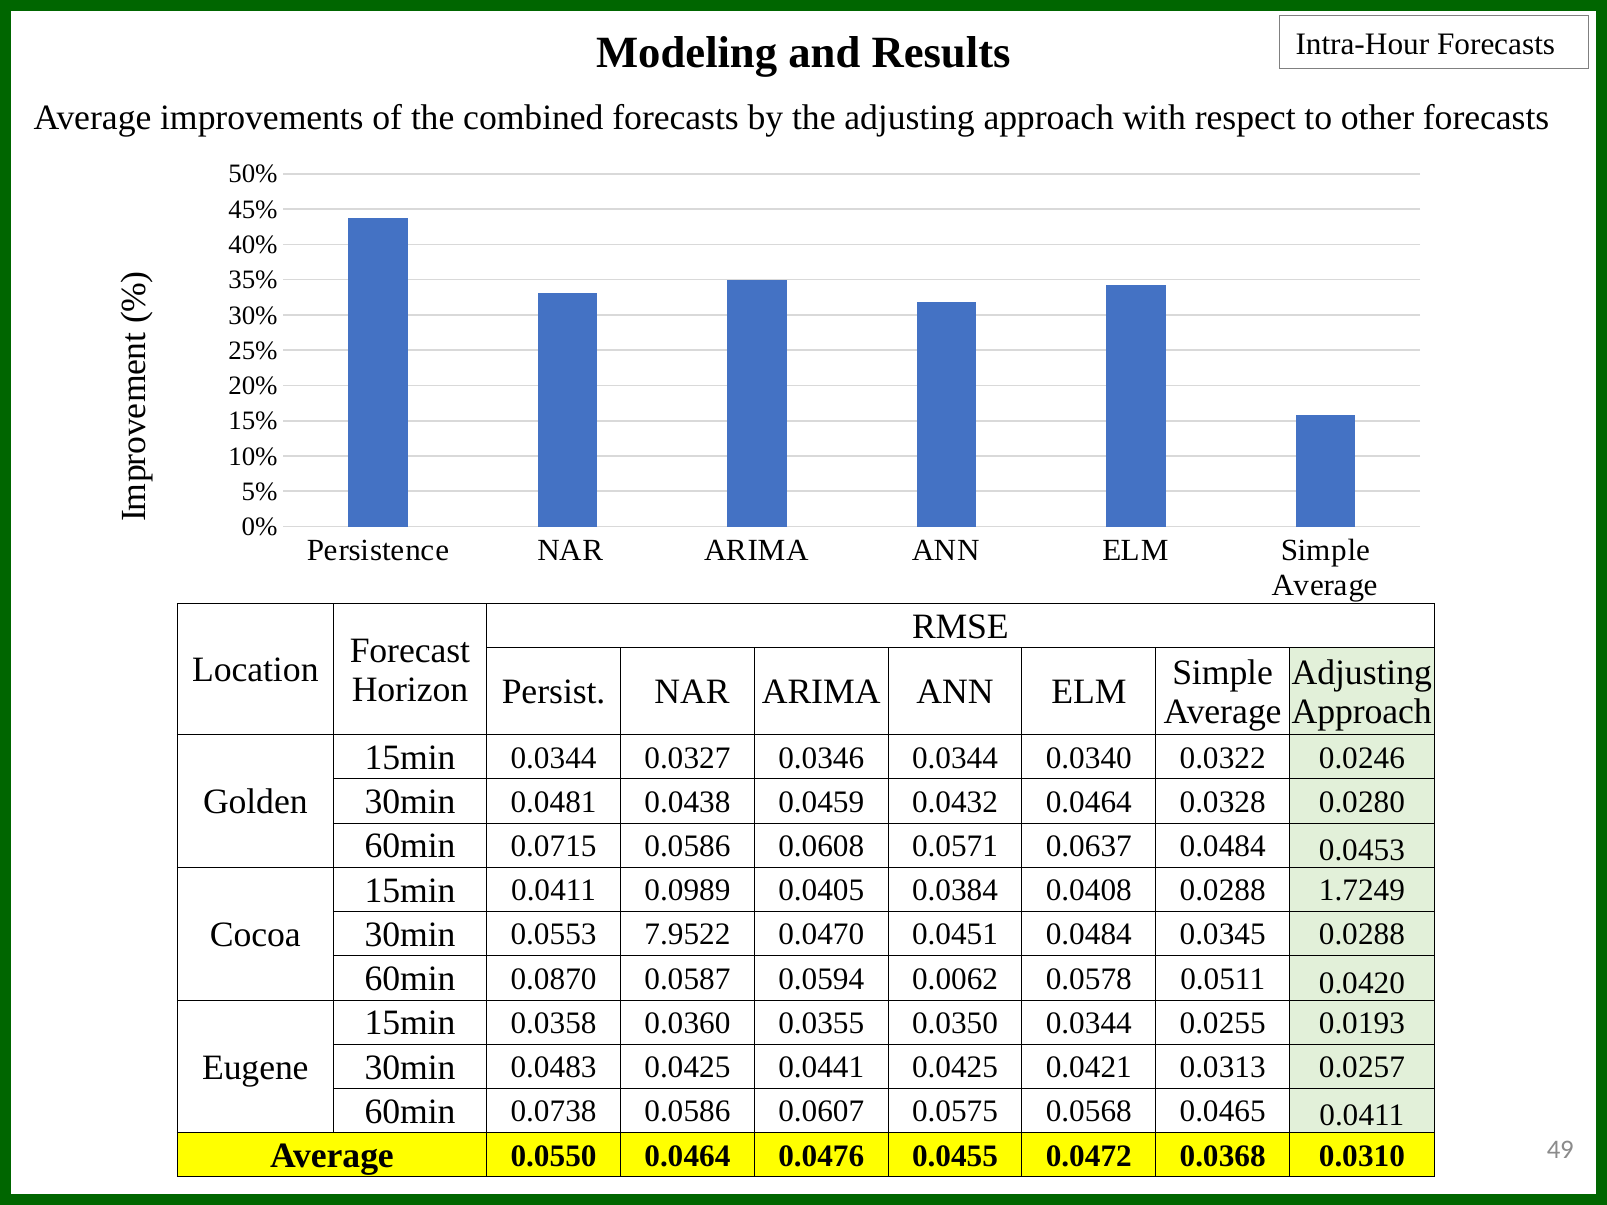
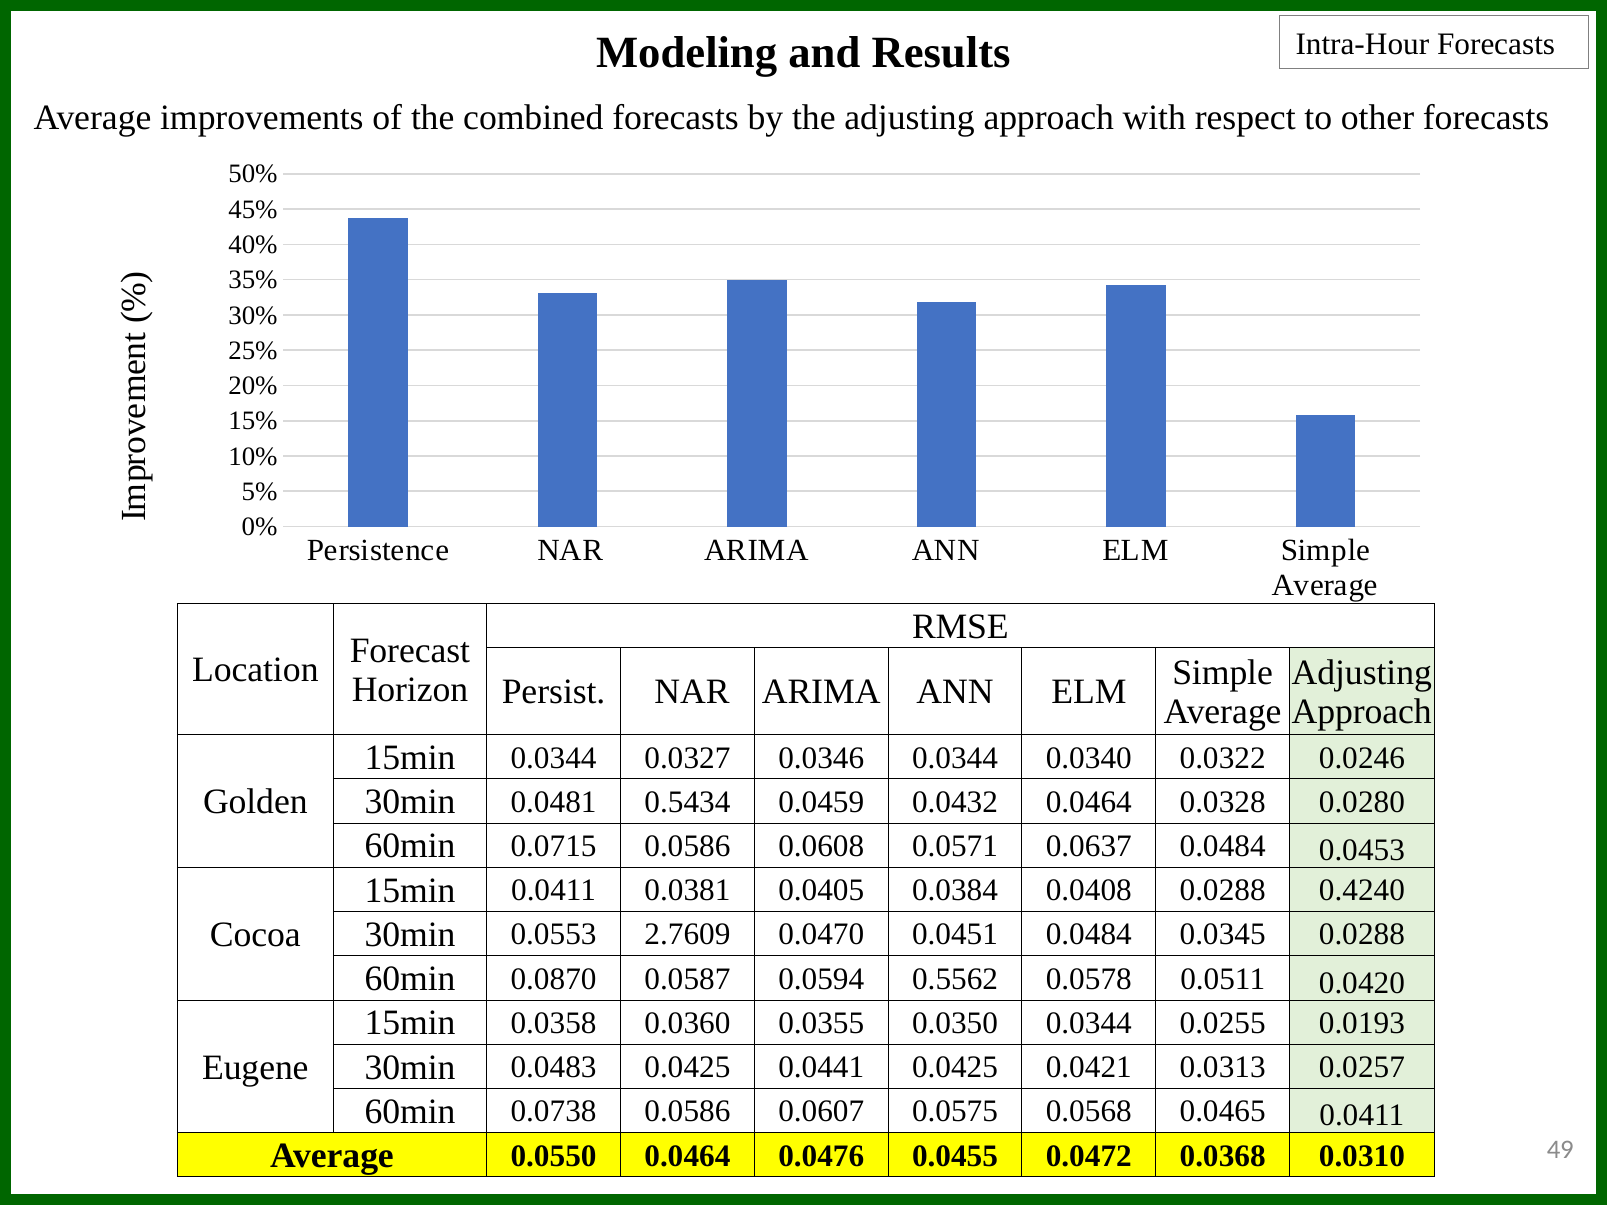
0.0438: 0.0438 -> 0.5434
0.0989: 0.0989 -> 0.0381
1.7249: 1.7249 -> 0.4240
7.9522: 7.9522 -> 2.7609
0.0062: 0.0062 -> 0.5562
